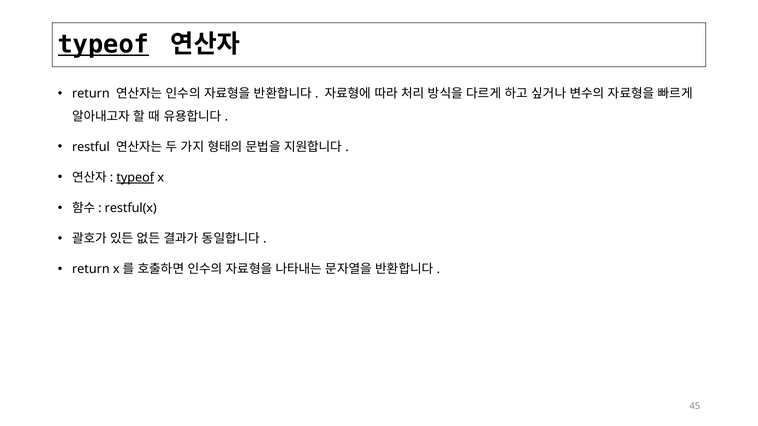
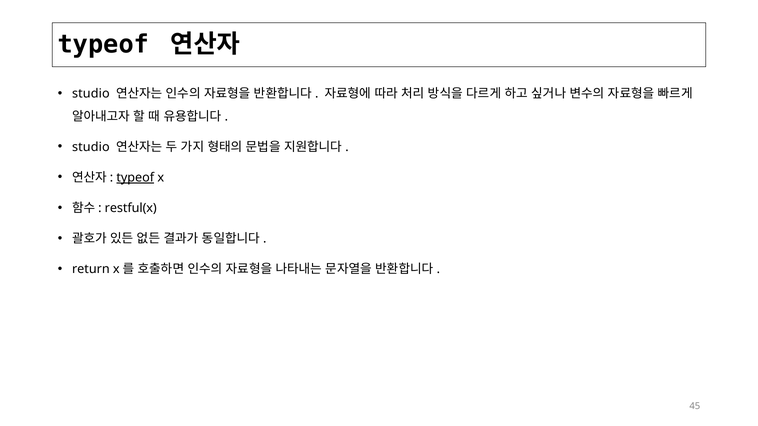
typeof at (103, 45) underline: present -> none
return at (91, 94): return -> studio
restful at (91, 147): restful -> studio
